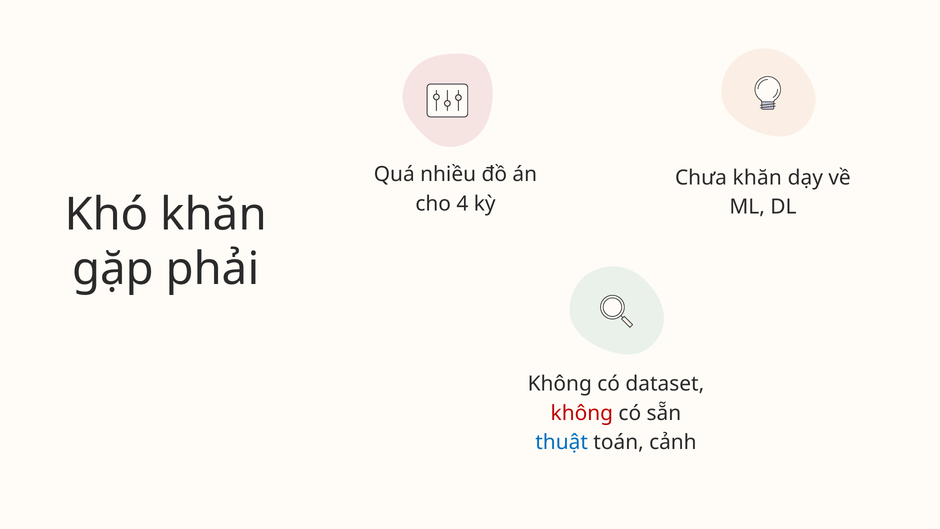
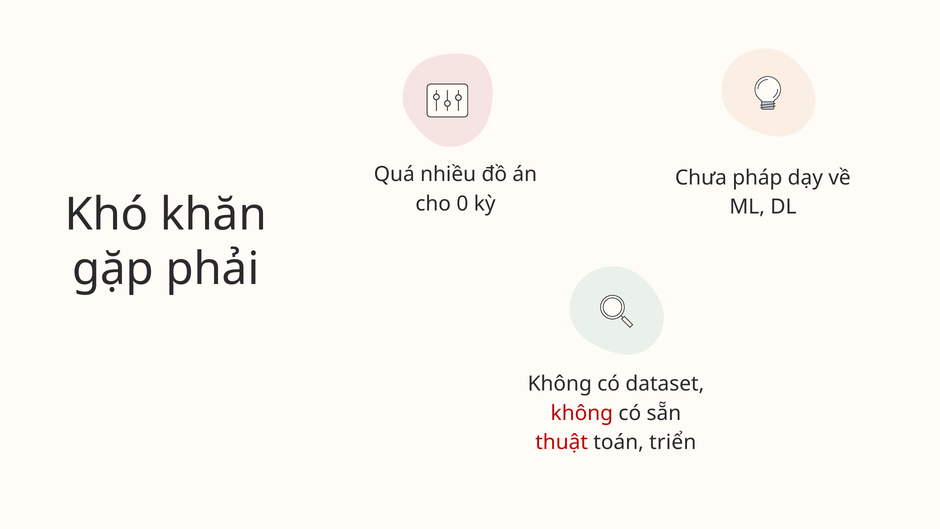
Chưa khăn: khăn -> pháp
4: 4 -> 0
thuật colour: blue -> red
cảnh: cảnh -> triển
